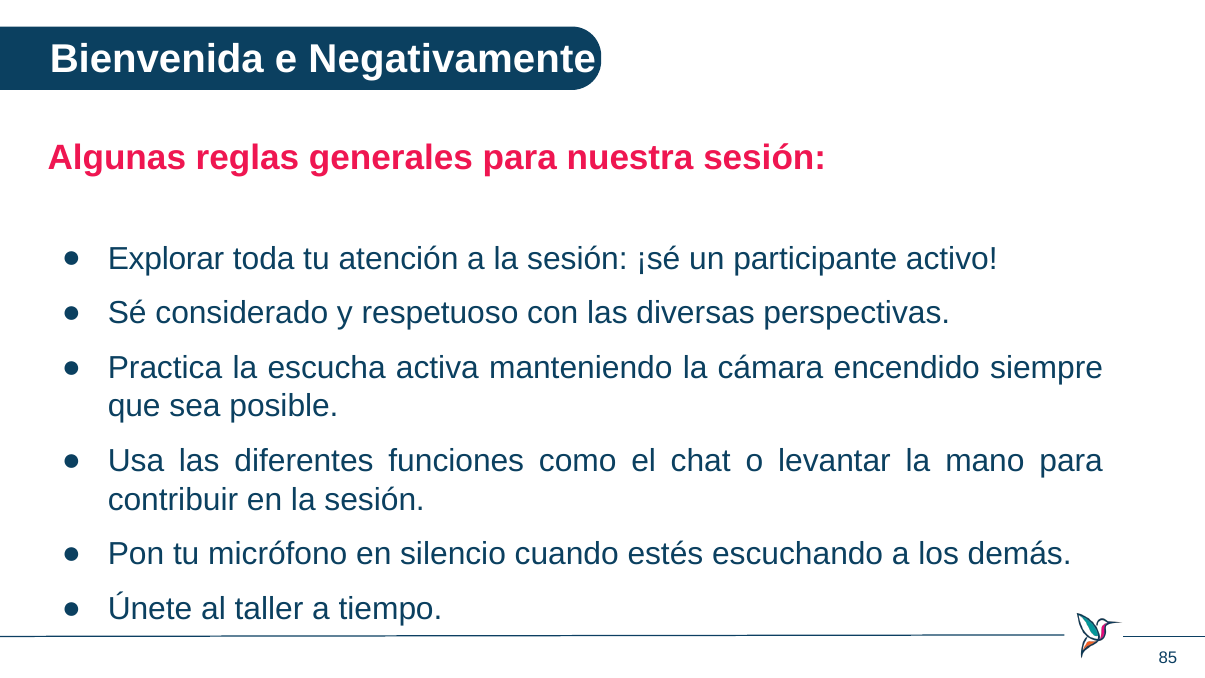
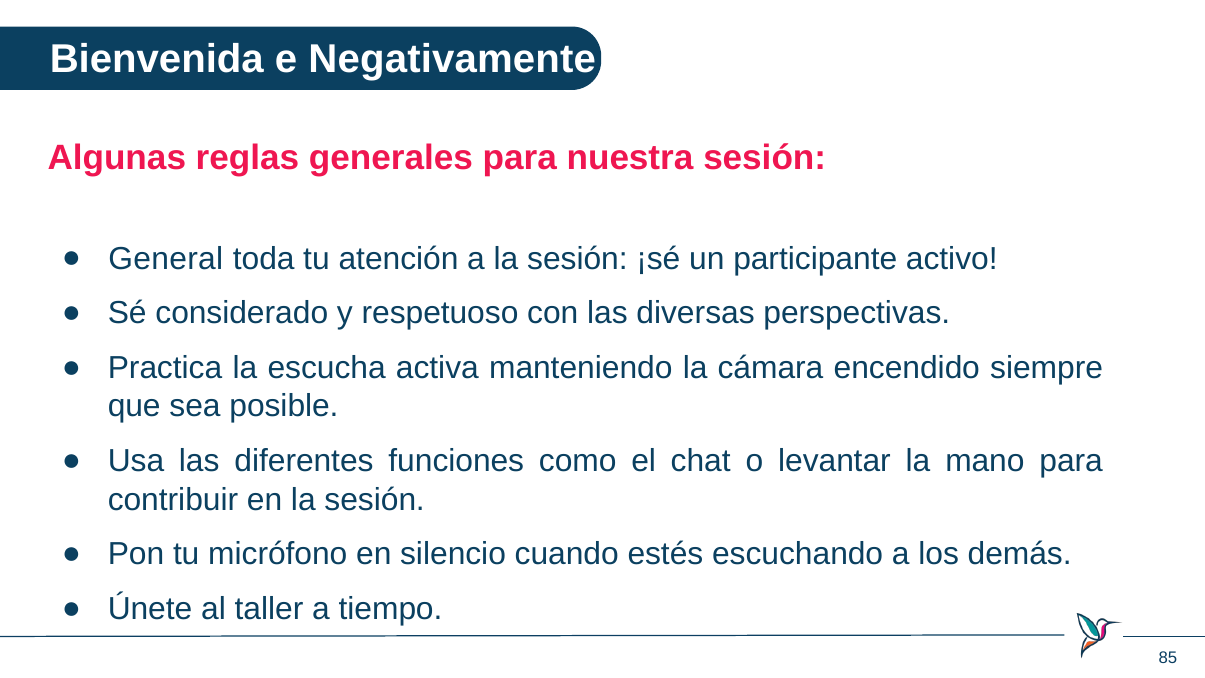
Explorar: Explorar -> General
